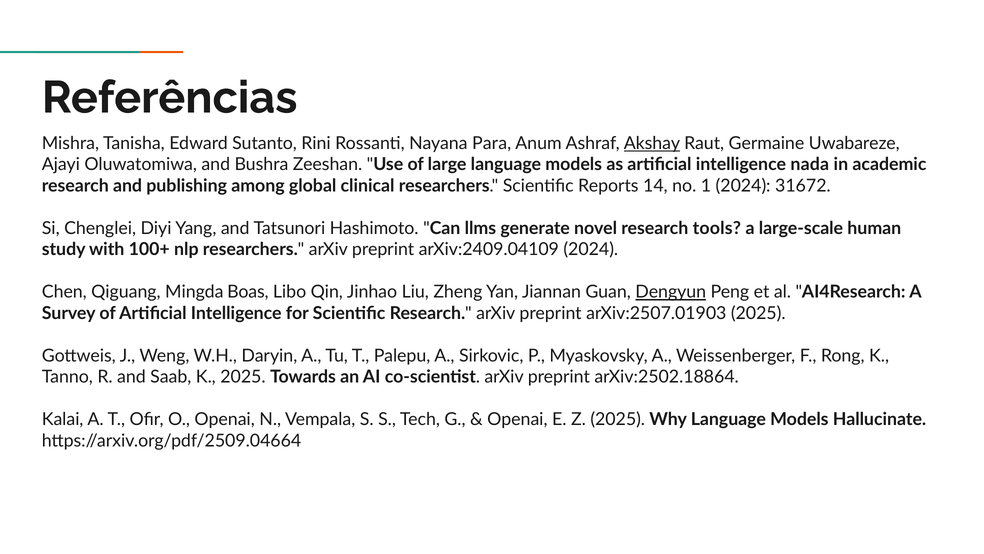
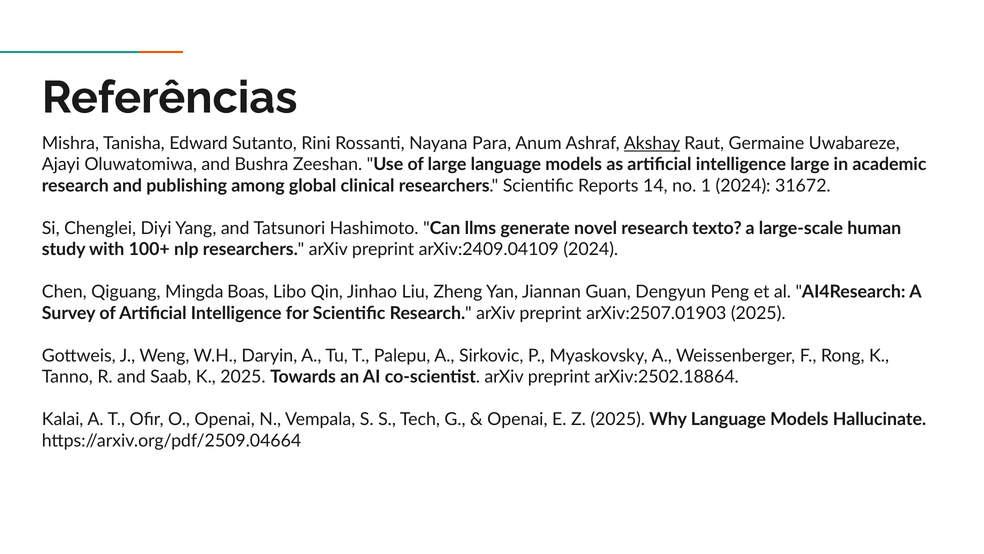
intelligence nada: nada -> large
tools: tools -> texto
Dengyun underline: present -> none
